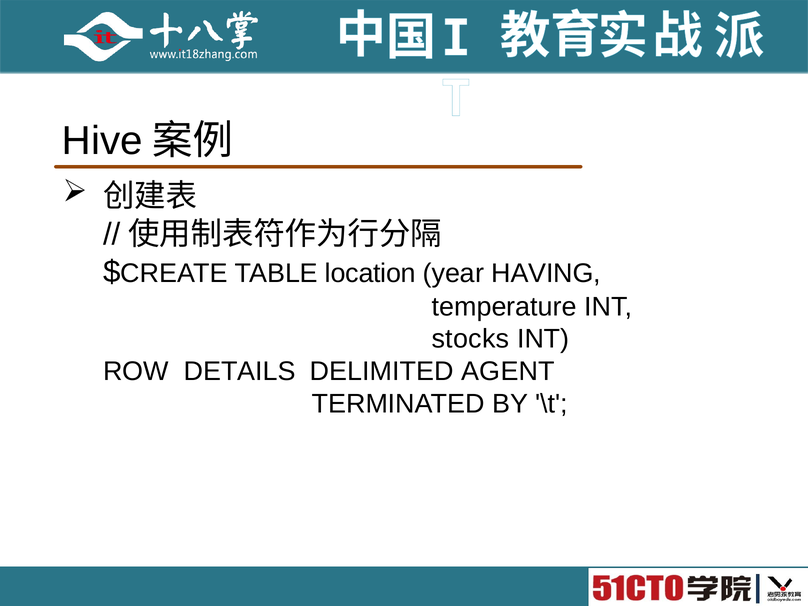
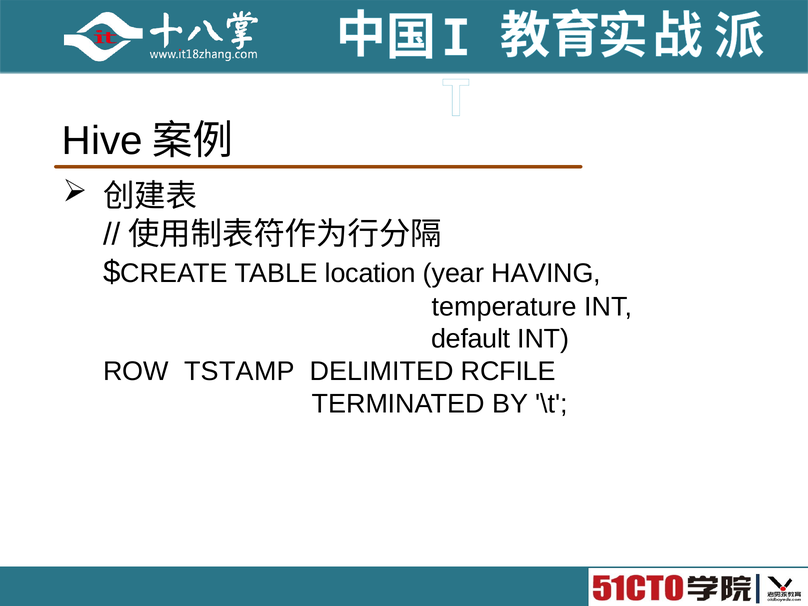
stocks: stocks -> default
DETAILS: DETAILS -> TSTAMP
AGENT: AGENT -> RCFILE
